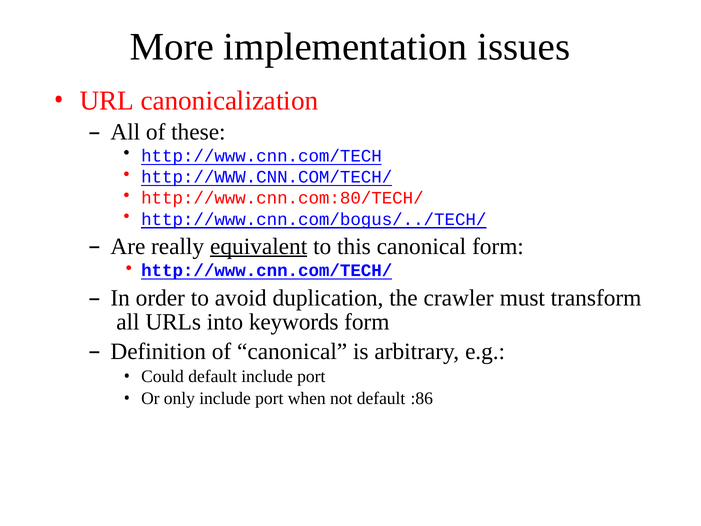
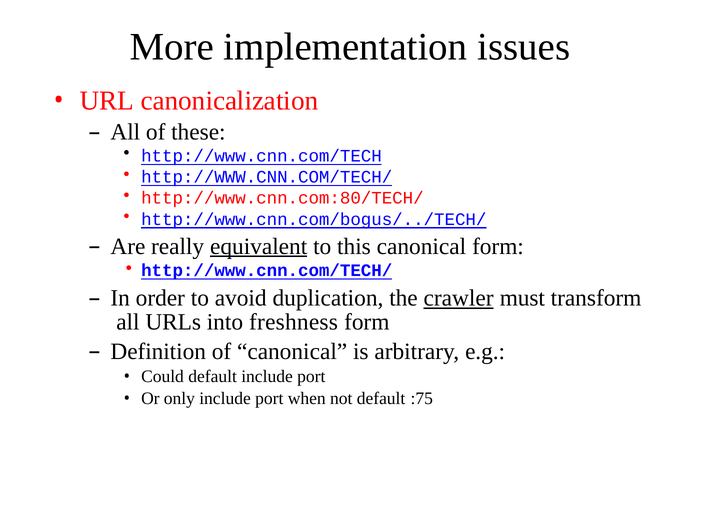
crawler underline: none -> present
keywords: keywords -> freshness
:86: :86 -> :75
